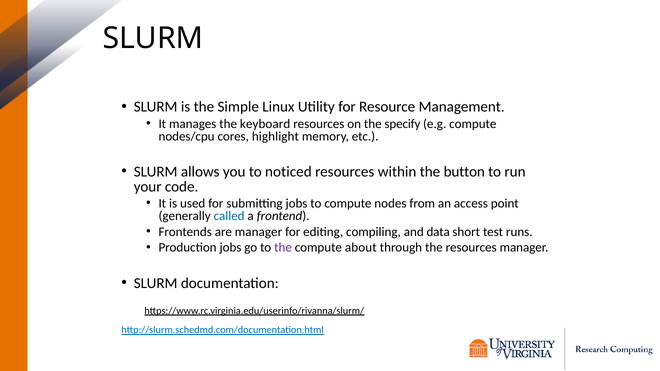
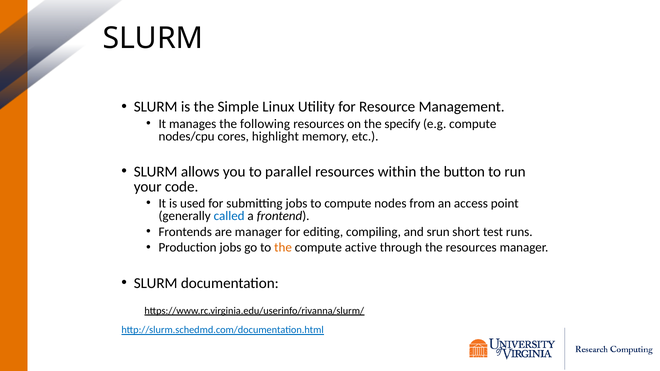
keyboard: keyboard -> following
noticed: noticed -> parallel
data: data -> srun
the at (283, 248) colour: purple -> orange
about: about -> active
